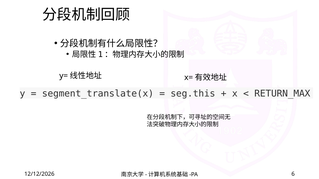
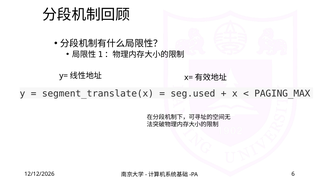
seg.this: seg.this -> seg.used
RETURN_MAX: RETURN_MAX -> PAGING_MAX
